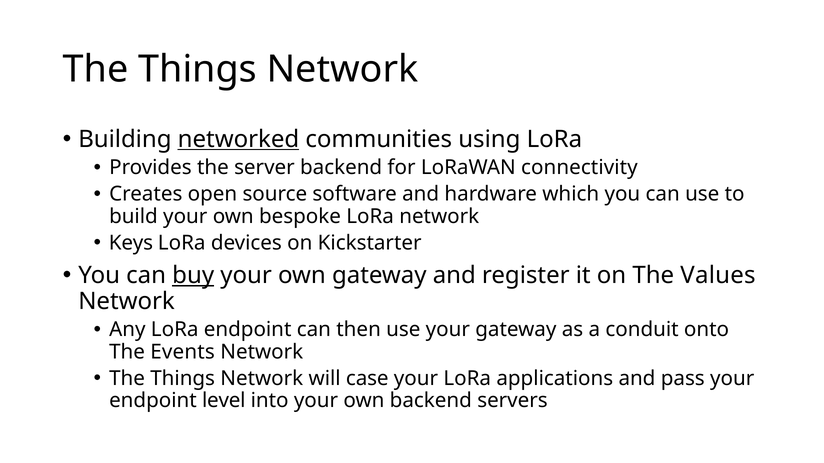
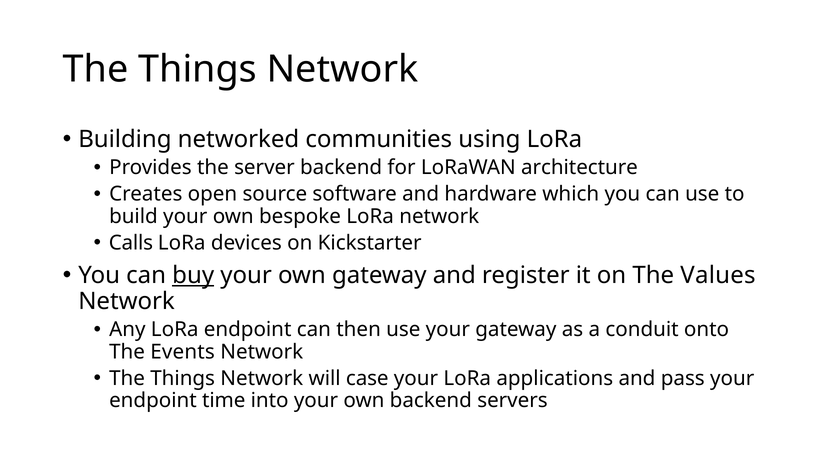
networked underline: present -> none
connectivity: connectivity -> architecture
Keys: Keys -> Calls
level: level -> time
